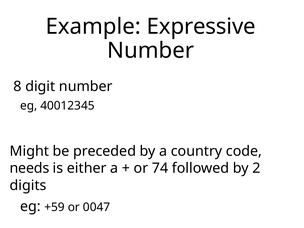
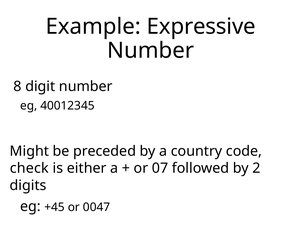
needs: needs -> check
74: 74 -> 07
+59: +59 -> +45
